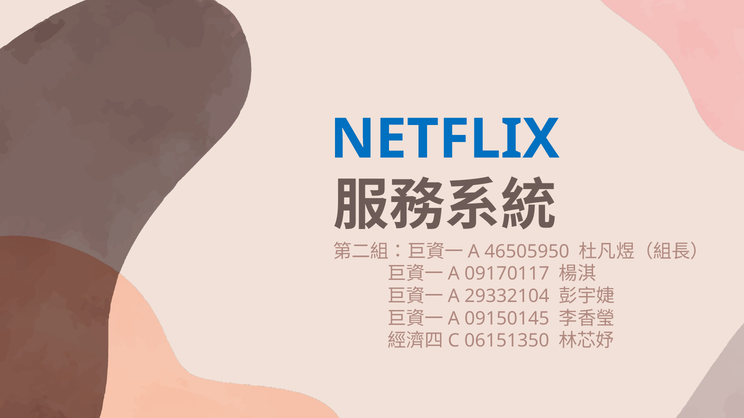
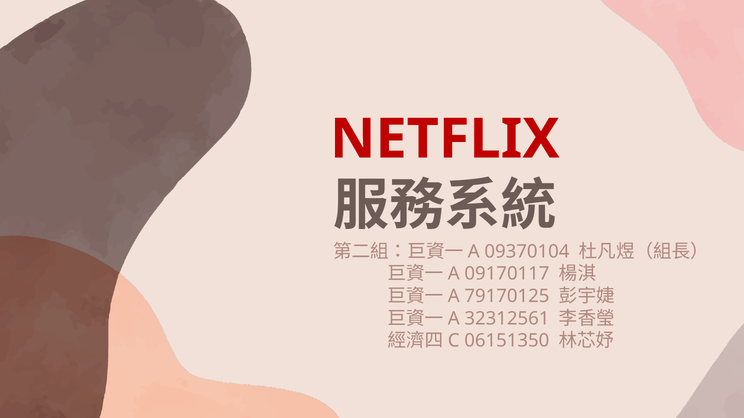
NETFLIX colour: blue -> red
46505950: 46505950 -> 09370104
29332104: 29332104 -> 79170125
09150145: 09150145 -> 32312561
